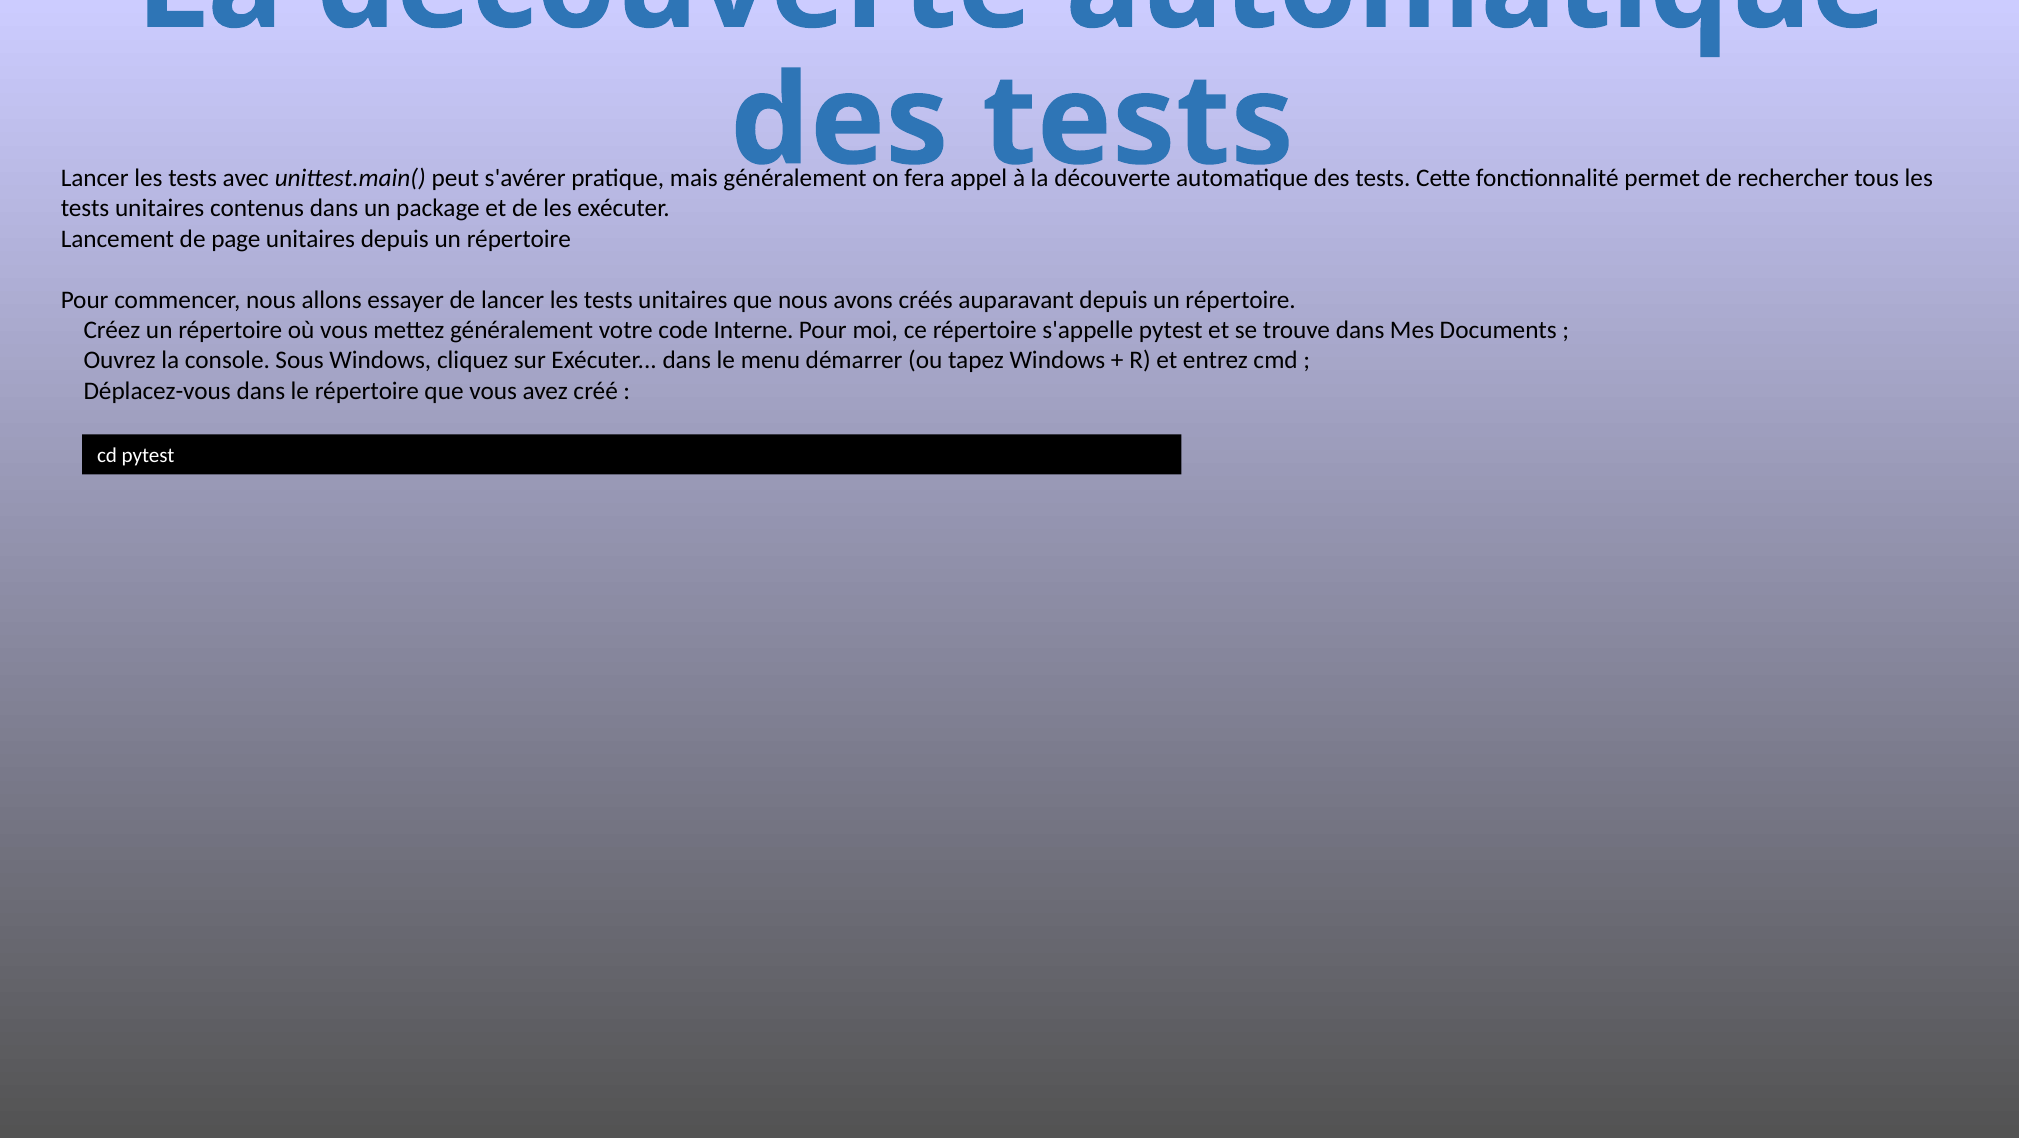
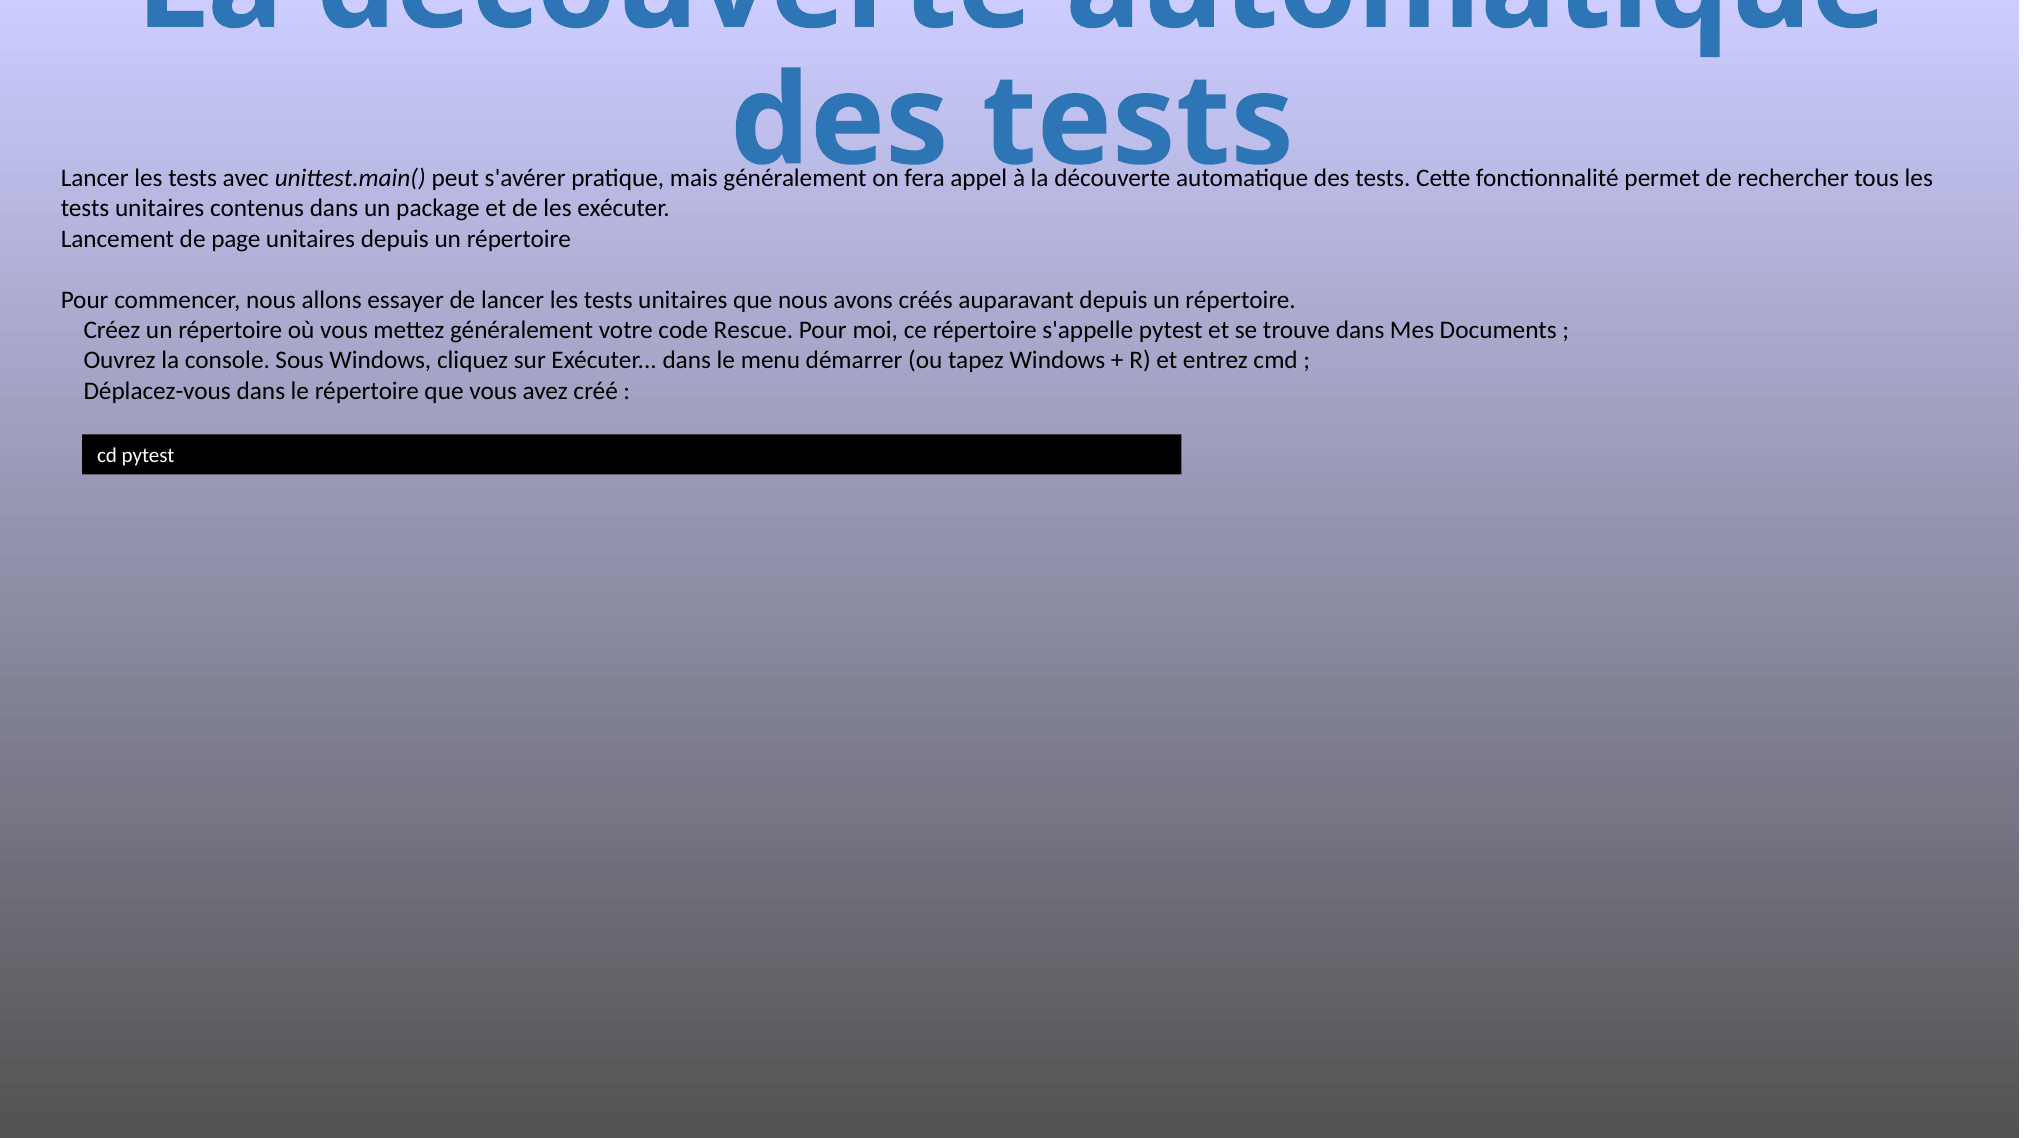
Interne: Interne -> Rescue
